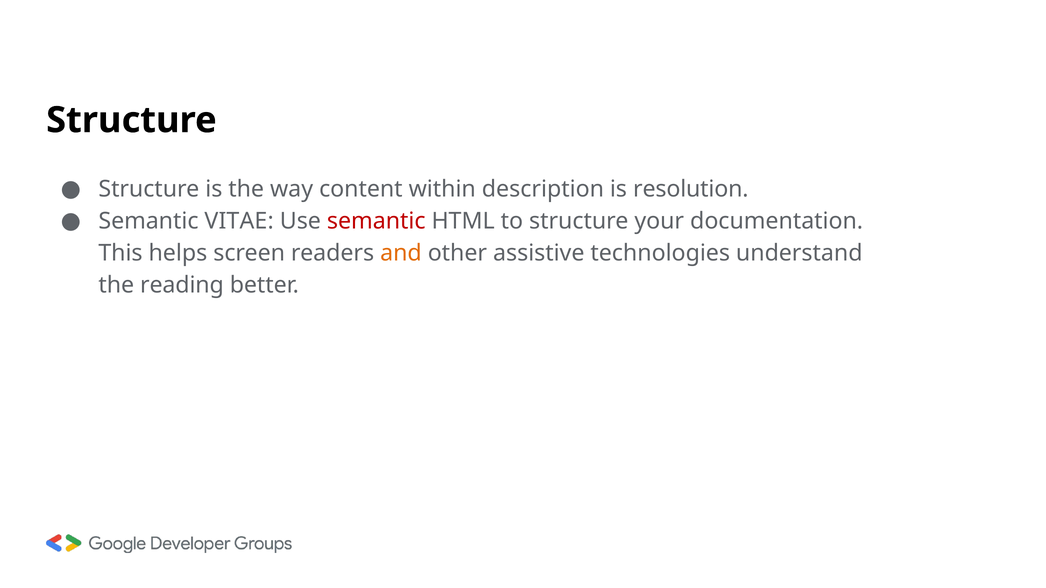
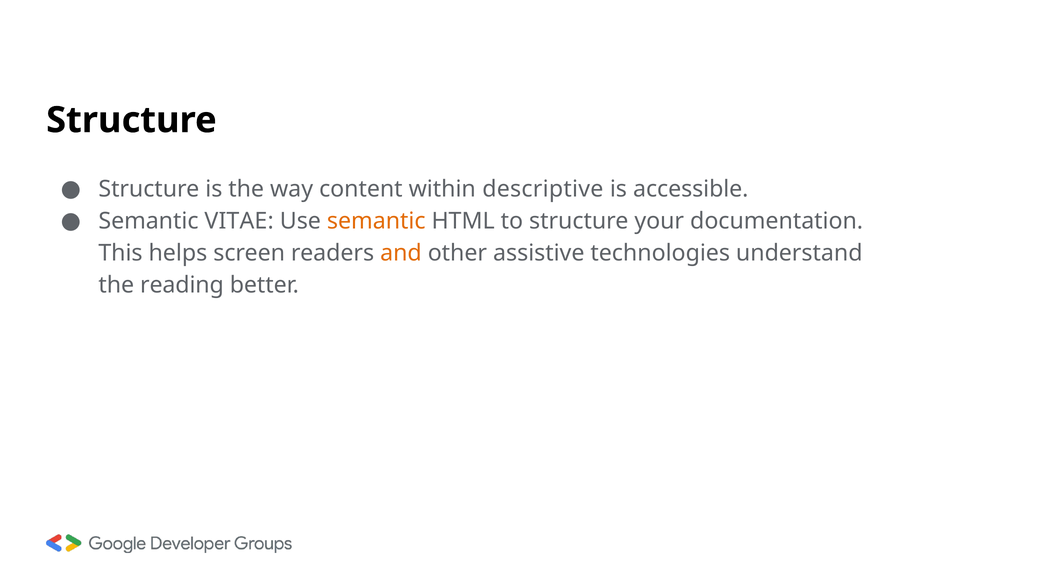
description: description -> descriptive
resolution: resolution -> accessible
semantic at (376, 221) colour: red -> orange
